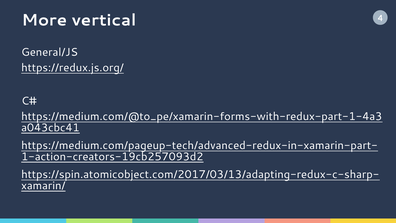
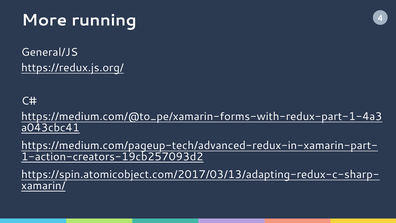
vertical: vertical -> running
